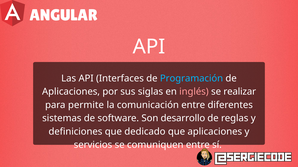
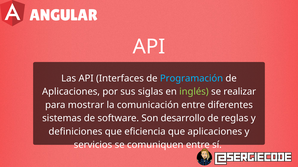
inglés colour: pink -> light green
permite: permite -> mostrar
dedicado: dedicado -> eficiencia
